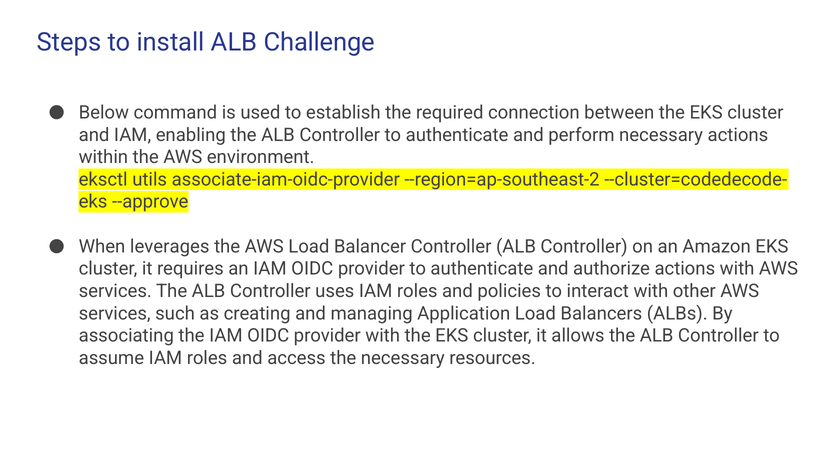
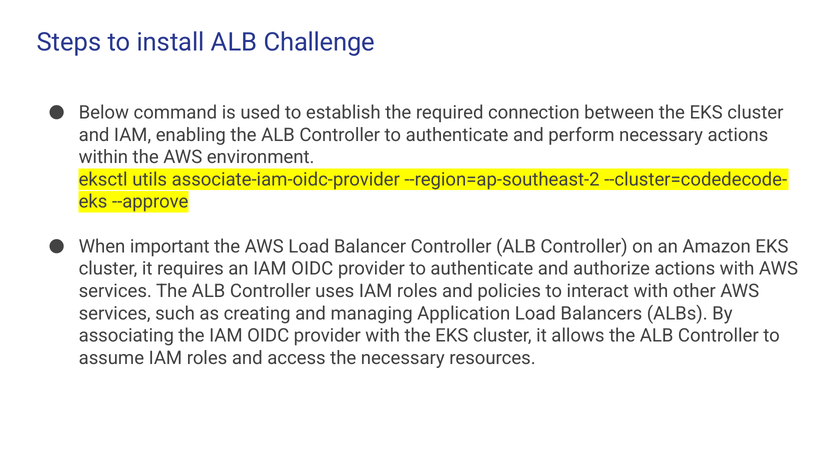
leverages: leverages -> important
